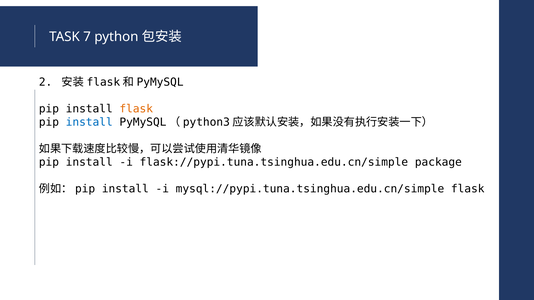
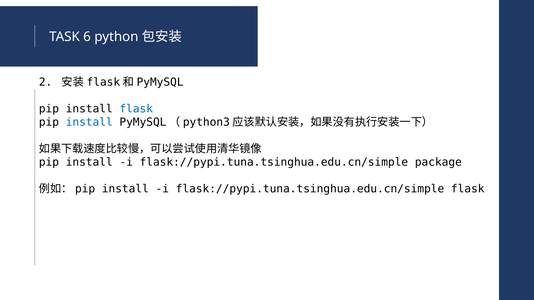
7: 7 -> 6
flask at (136, 109) colour: orange -> blue
mysql://pypi.tuna.tsinghua.edu.cn/simple at (310, 189): mysql://pypi.tuna.tsinghua.edu.cn/simple -> flask://pypi.tuna.tsinghua.edu.cn/simple
